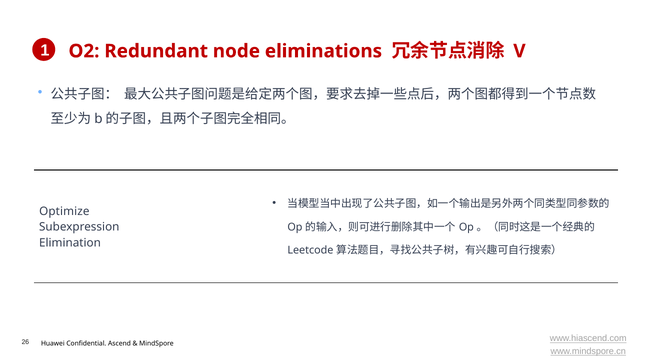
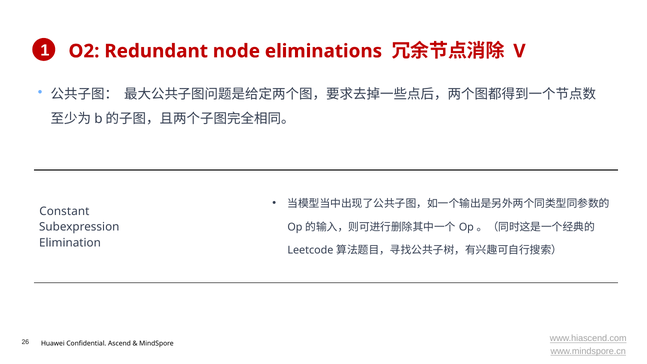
Optimize: Optimize -> Constant
